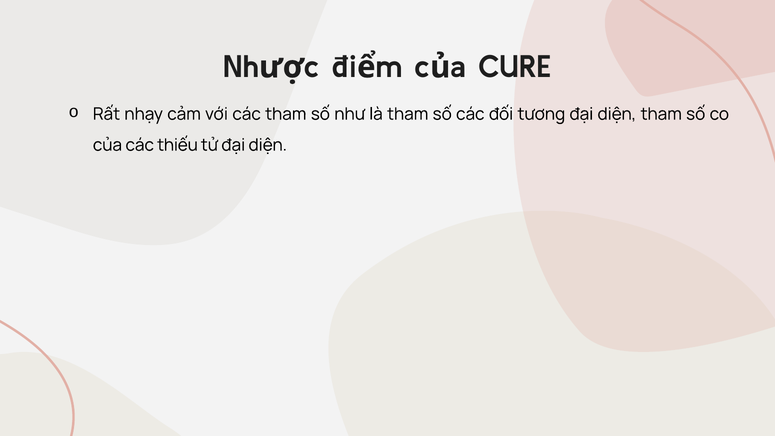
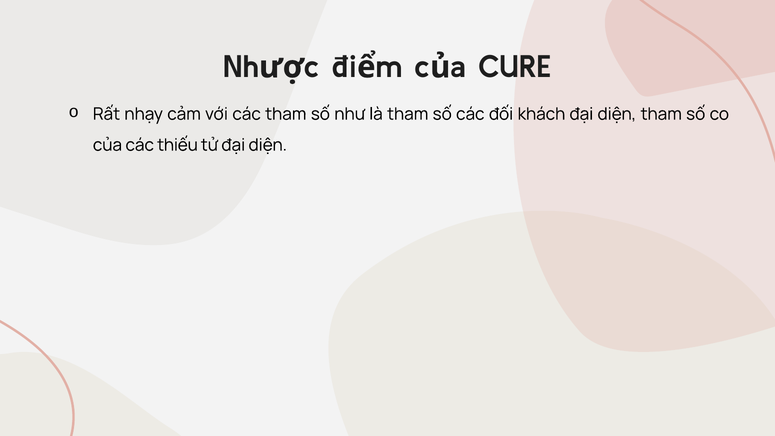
tương: tương -> khách
